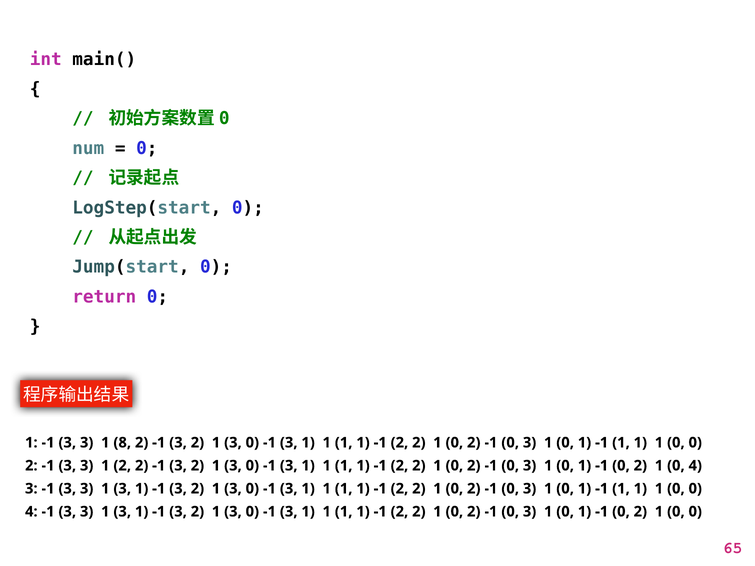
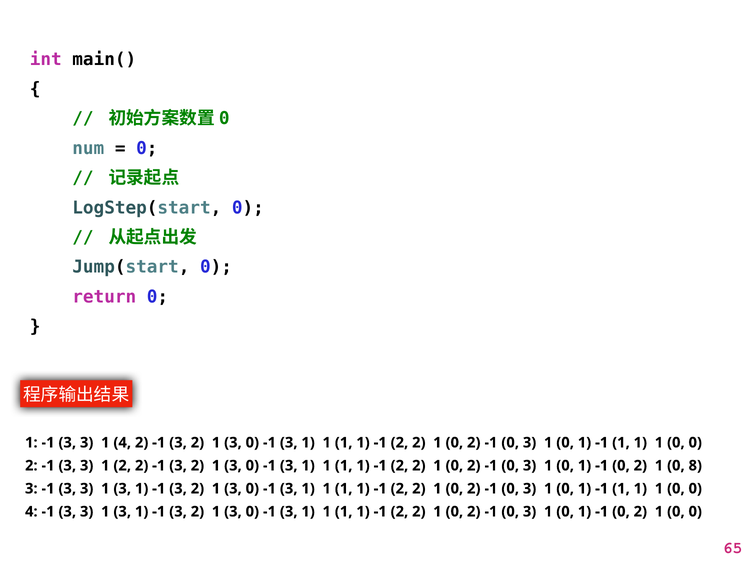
1 8: 8 -> 4
1 0 4: 4 -> 8
